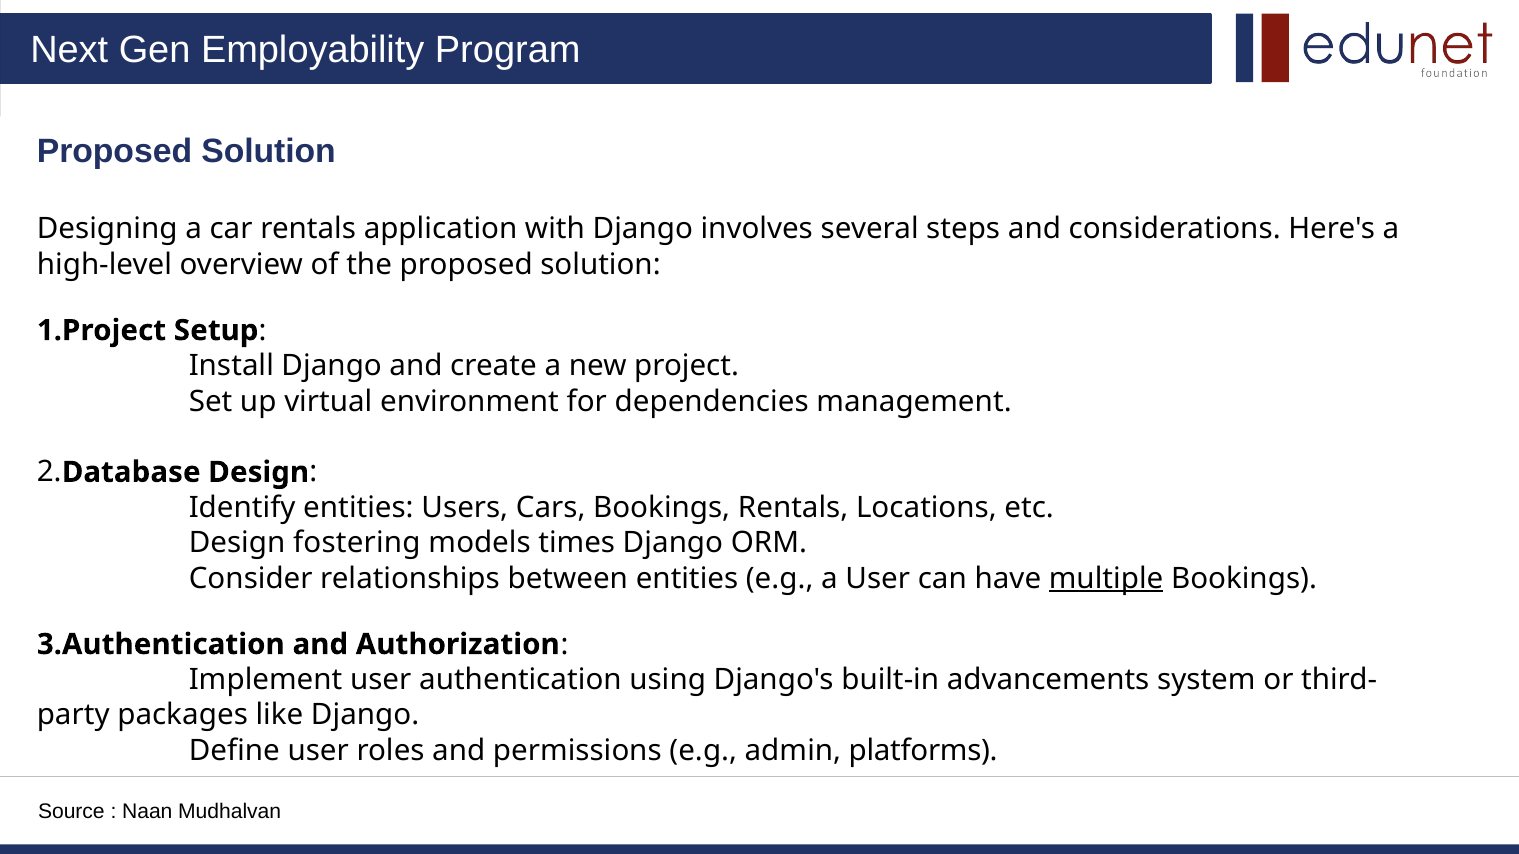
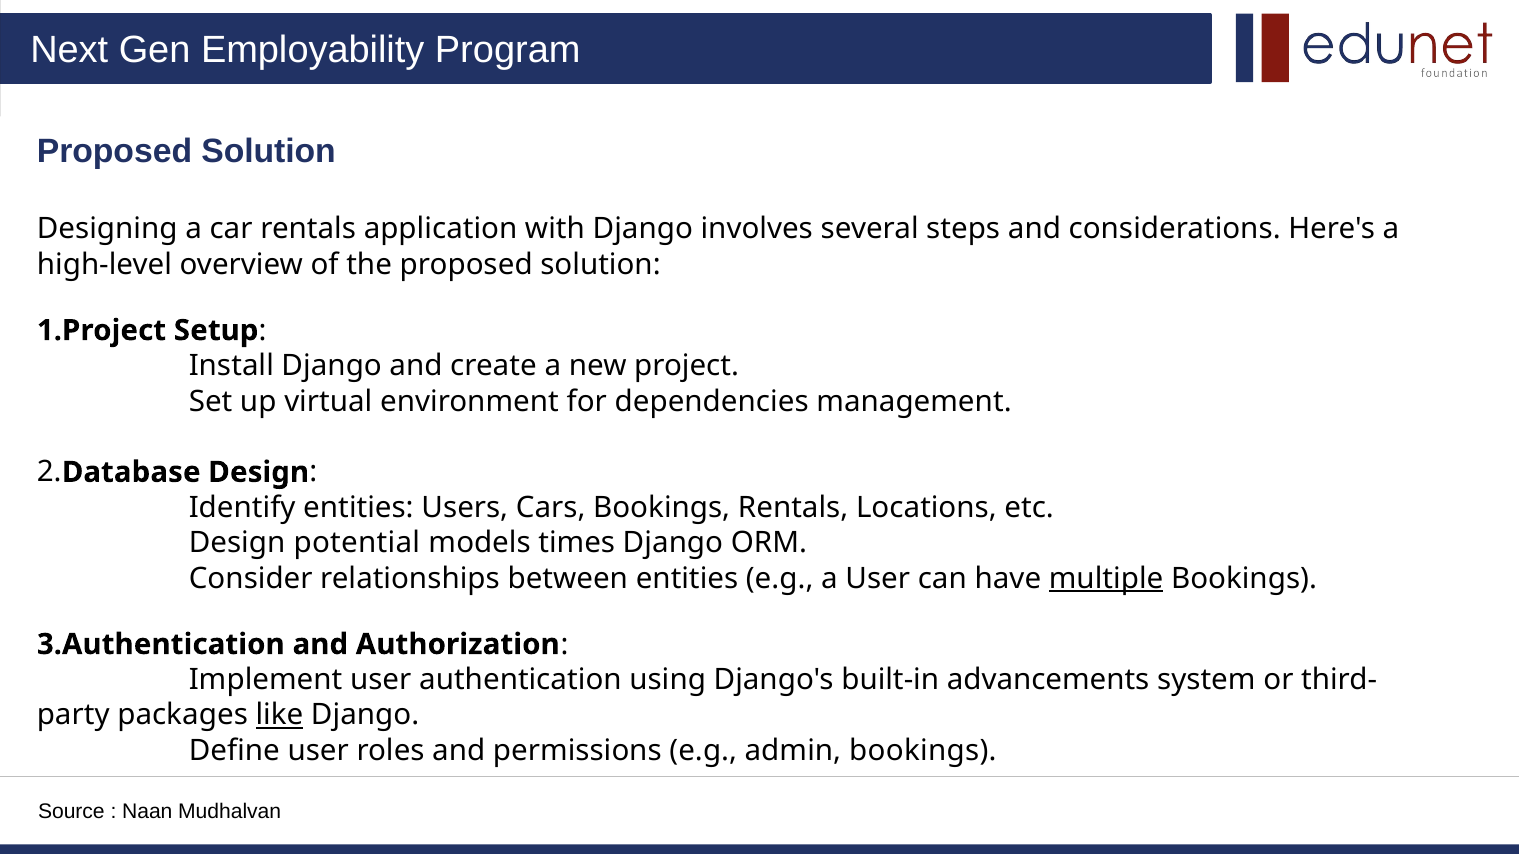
fostering: fostering -> potential
like underline: none -> present
admin platforms: platforms -> bookings
